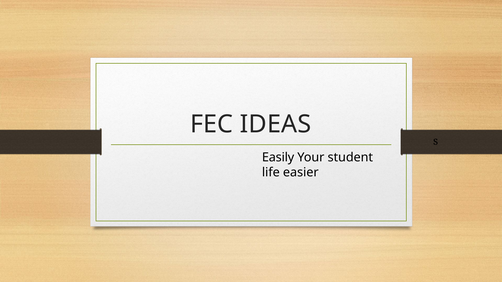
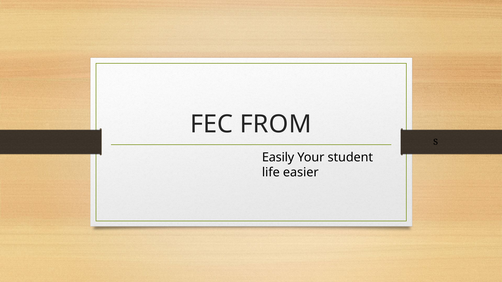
IDEAS: IDEAS -> FROM
